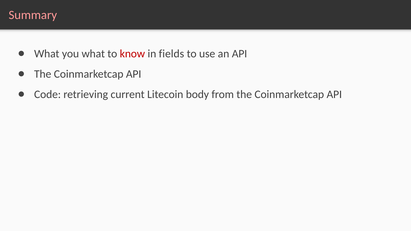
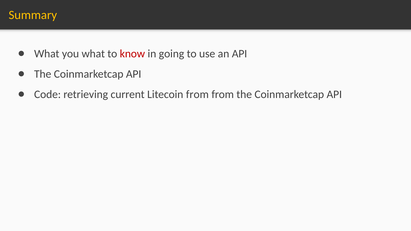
Summary colour: pink -> yellow
fields: fields -> going
Litecoin body: body -> from
